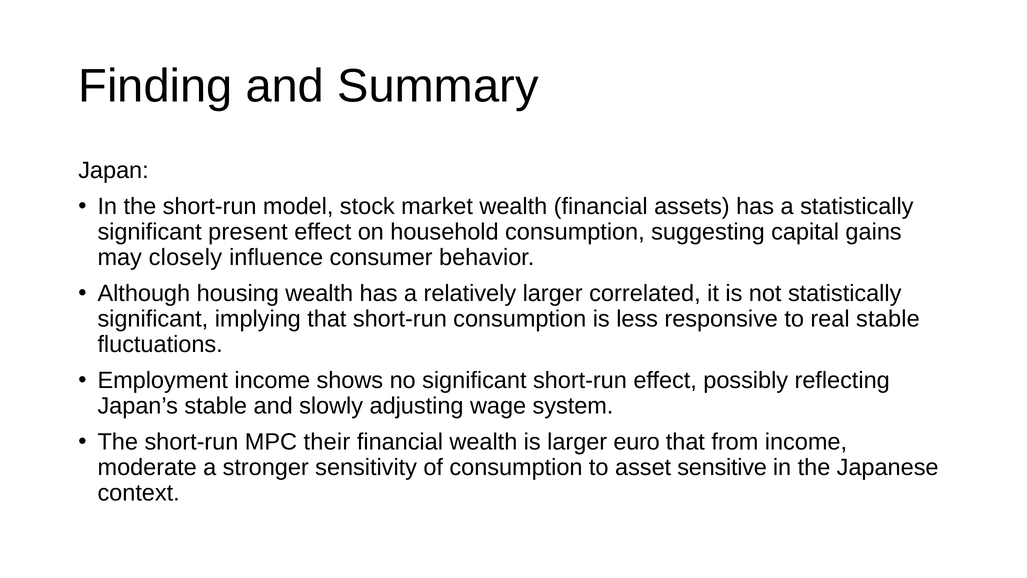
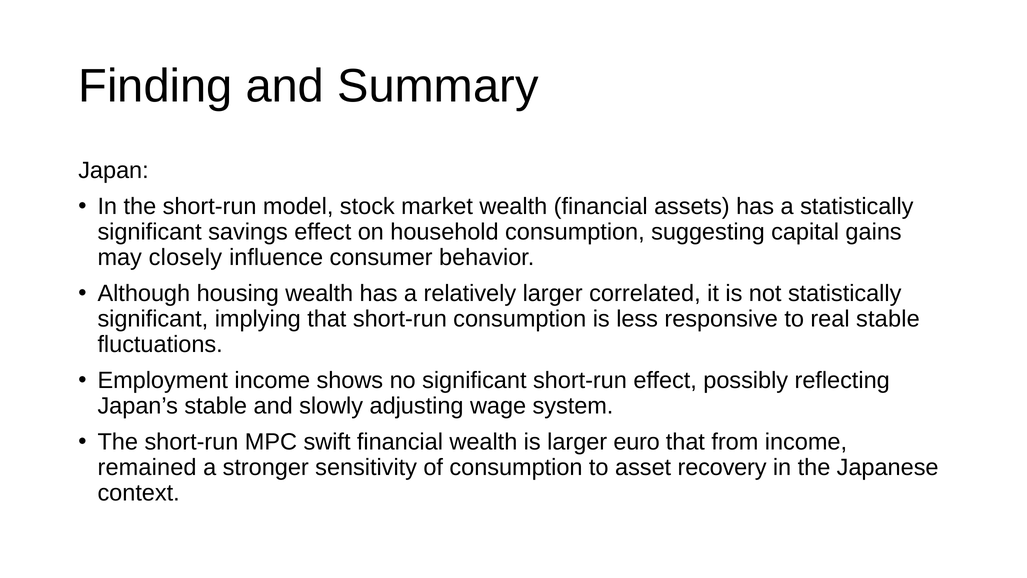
present: present -> savings
their: their -> swift
moderate: moderate -> remained
sensitive: sensitive -> recovery
